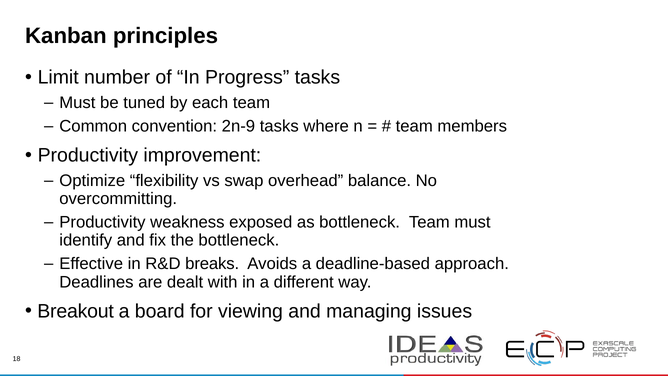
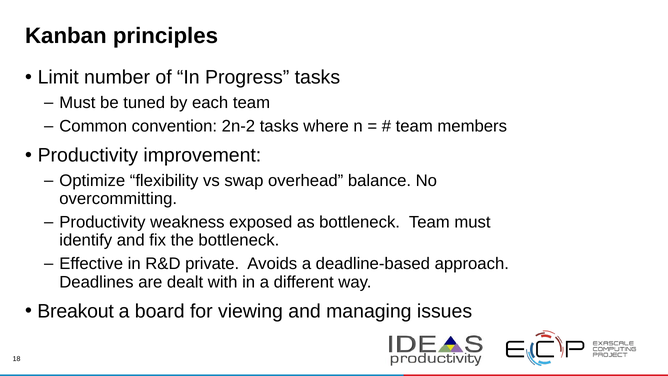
2n-9: 2n-9 -> 2n-2
breaks: breaks -> private
